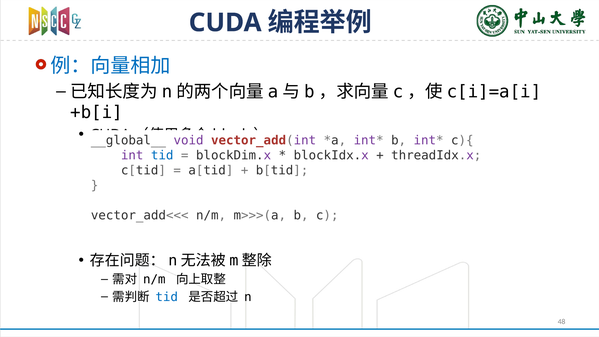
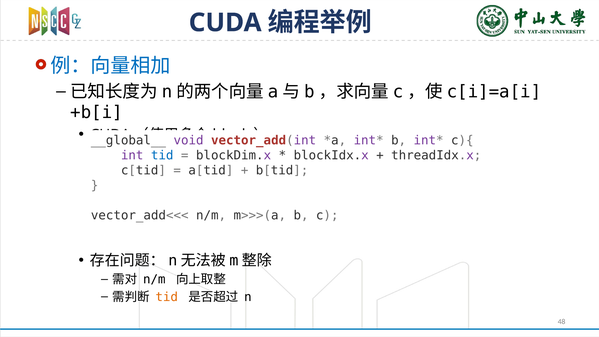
tid at (167, 297) colour: blue -> orange
